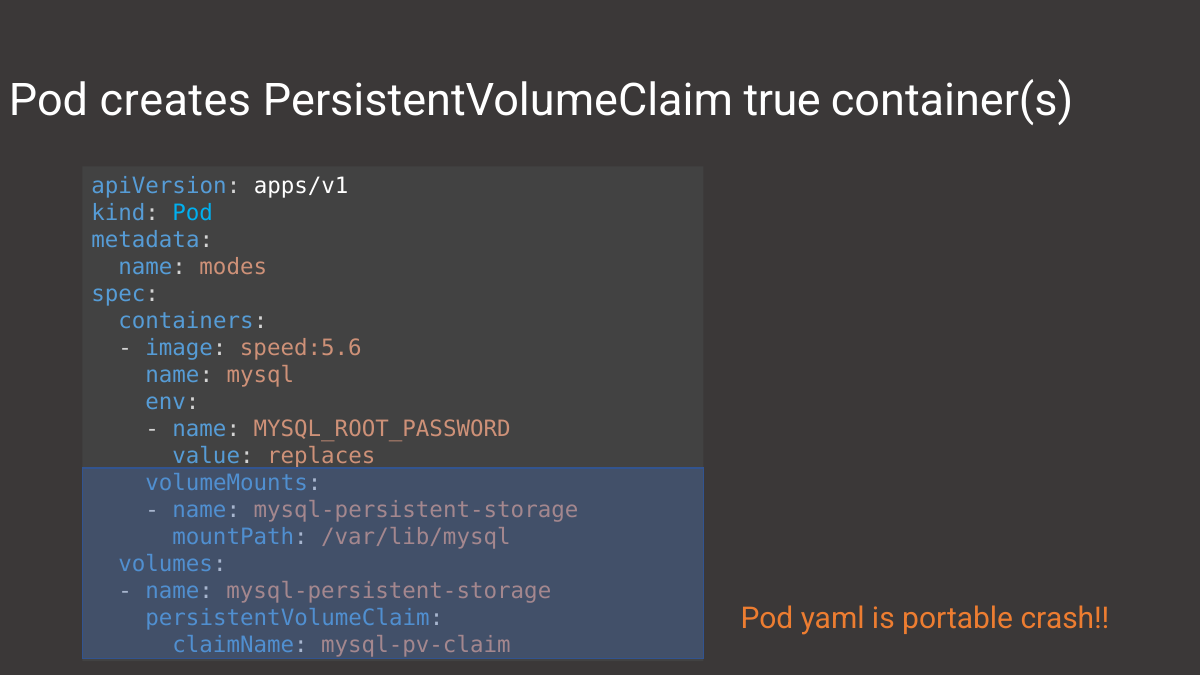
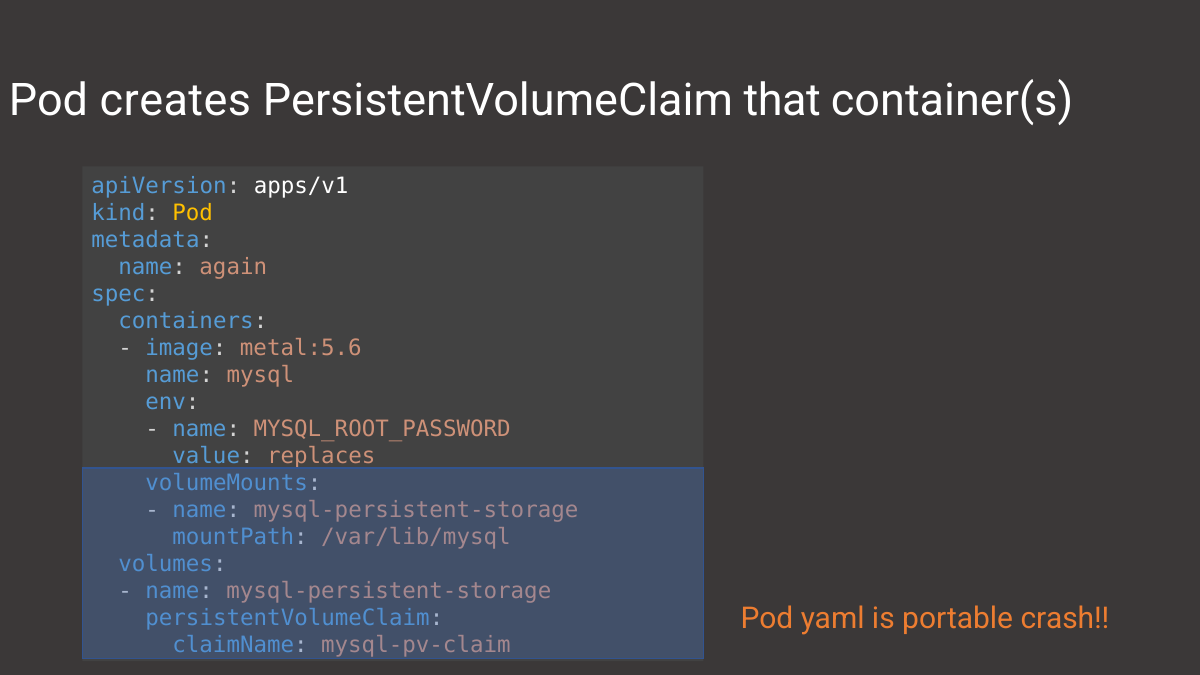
true: true -> that
Pod at (193, 213) colour: light blue -> yellow
modes: modes -> again
speed:5.6: speed:5.6 -> metal:5.6
